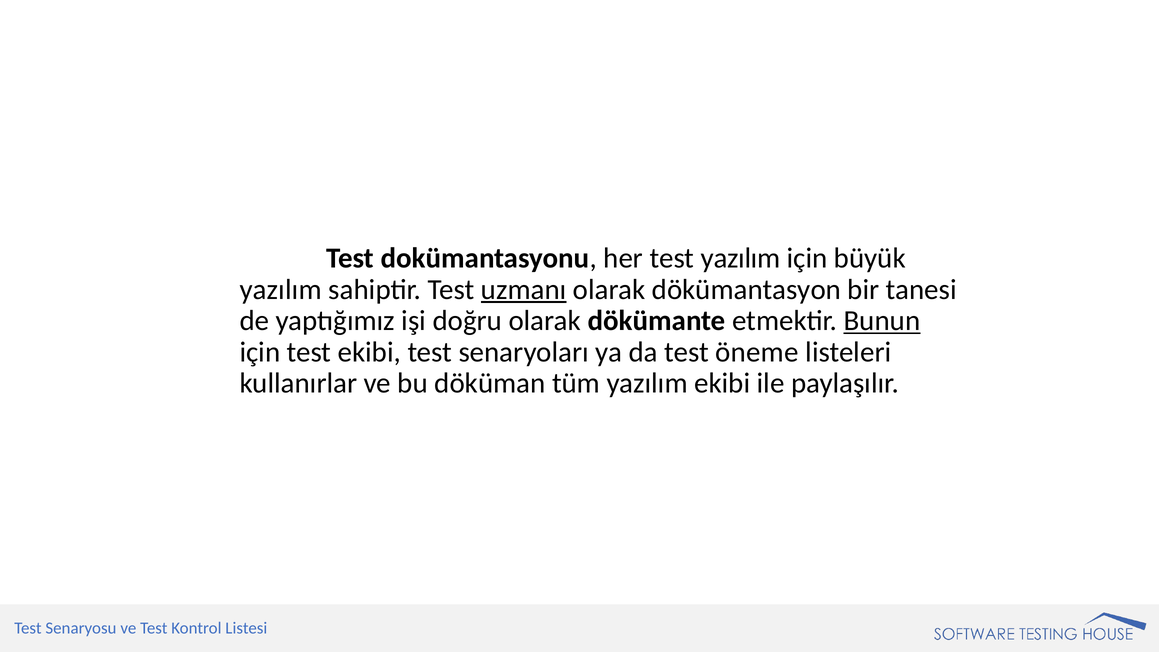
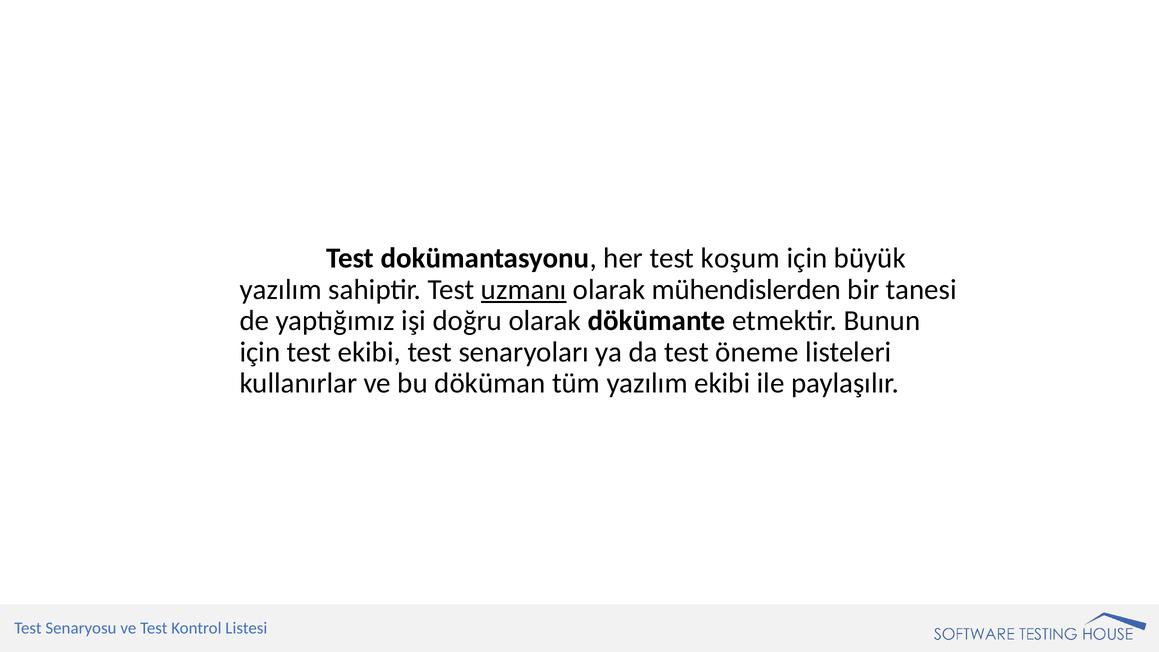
test yazılım: yazılım -> koşum
dökümantasyon: dökümantasyon -> mühendislerden
Bunun underline: present -> none
